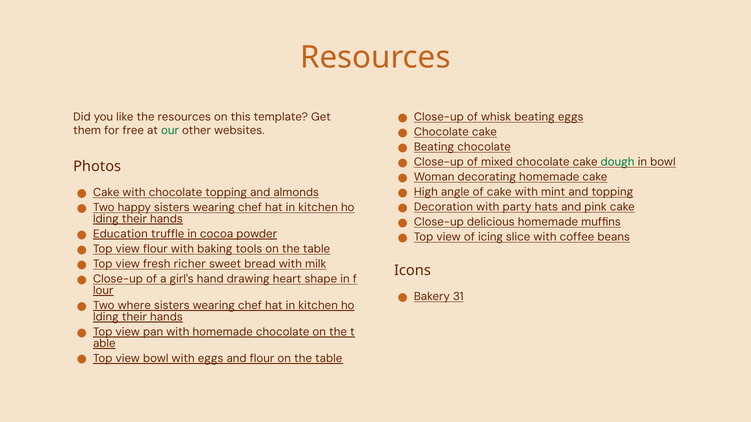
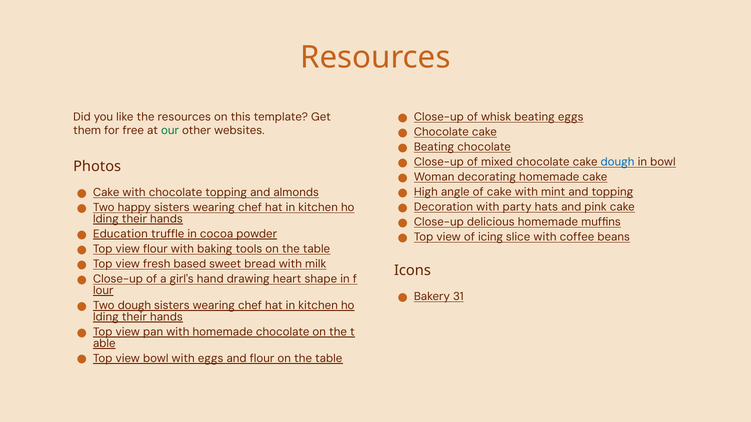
dough at (617, 162) colour: green -> blue
richer: richer -> based
Two where: where -> dough
